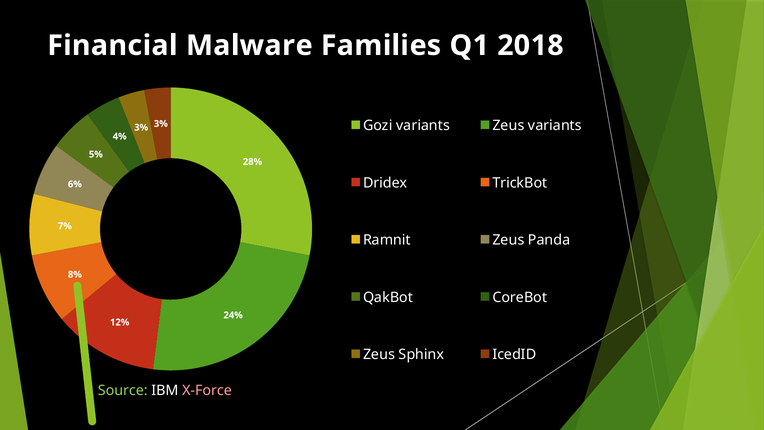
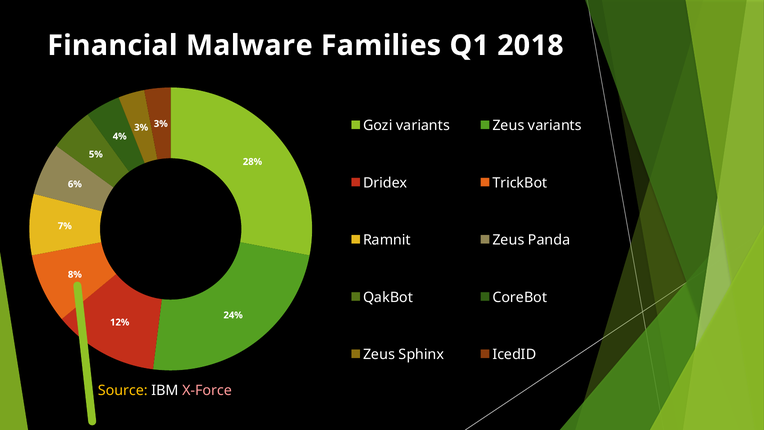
Source colour: light green -> yellow
